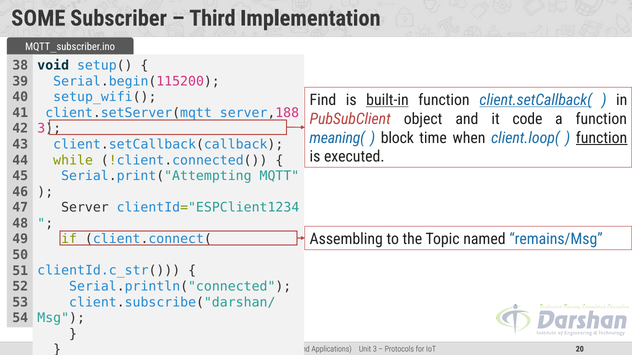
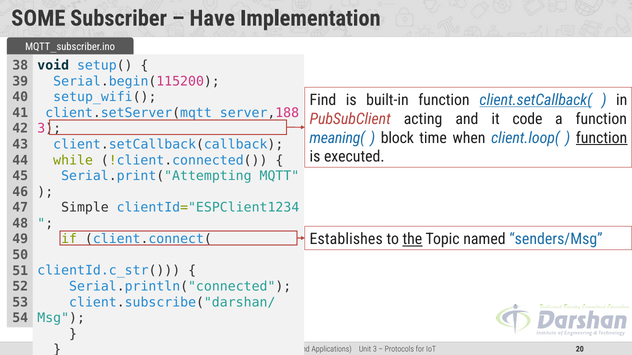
Third: Third -> Have
built-in underline: present -> none
object: object -> acting
Server: Server -> Simple
Assembling: Assembling -> Establishes
the underline: none -> present
remains/Msg: remains/Msg -> senders/Msg
